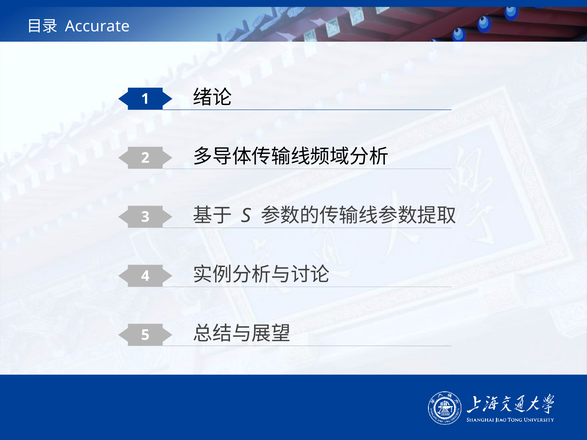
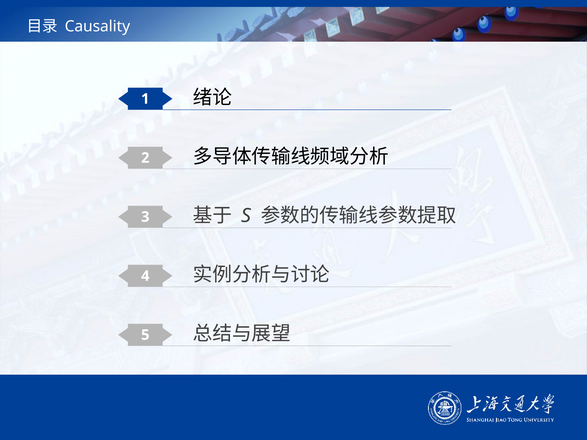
Accurate: Accurate -> Causality
